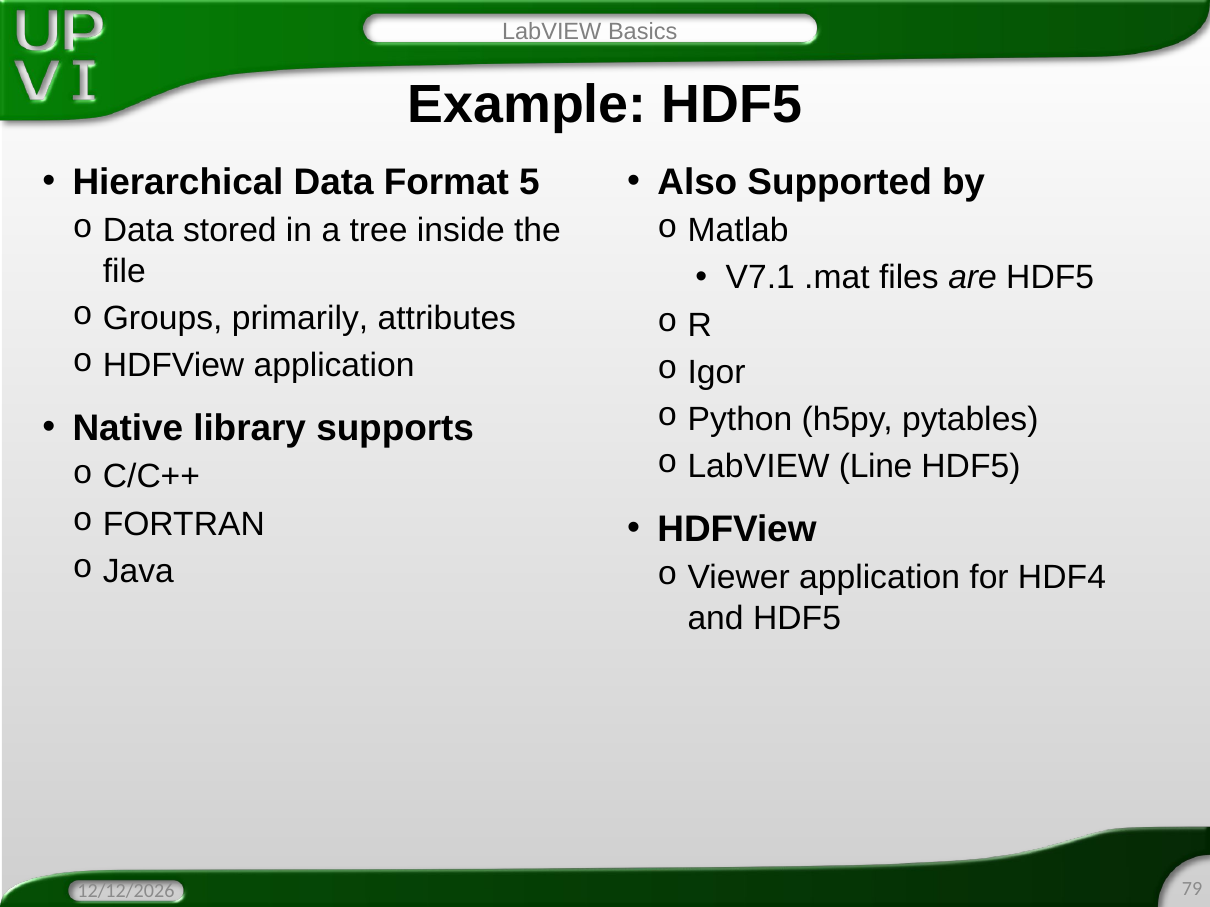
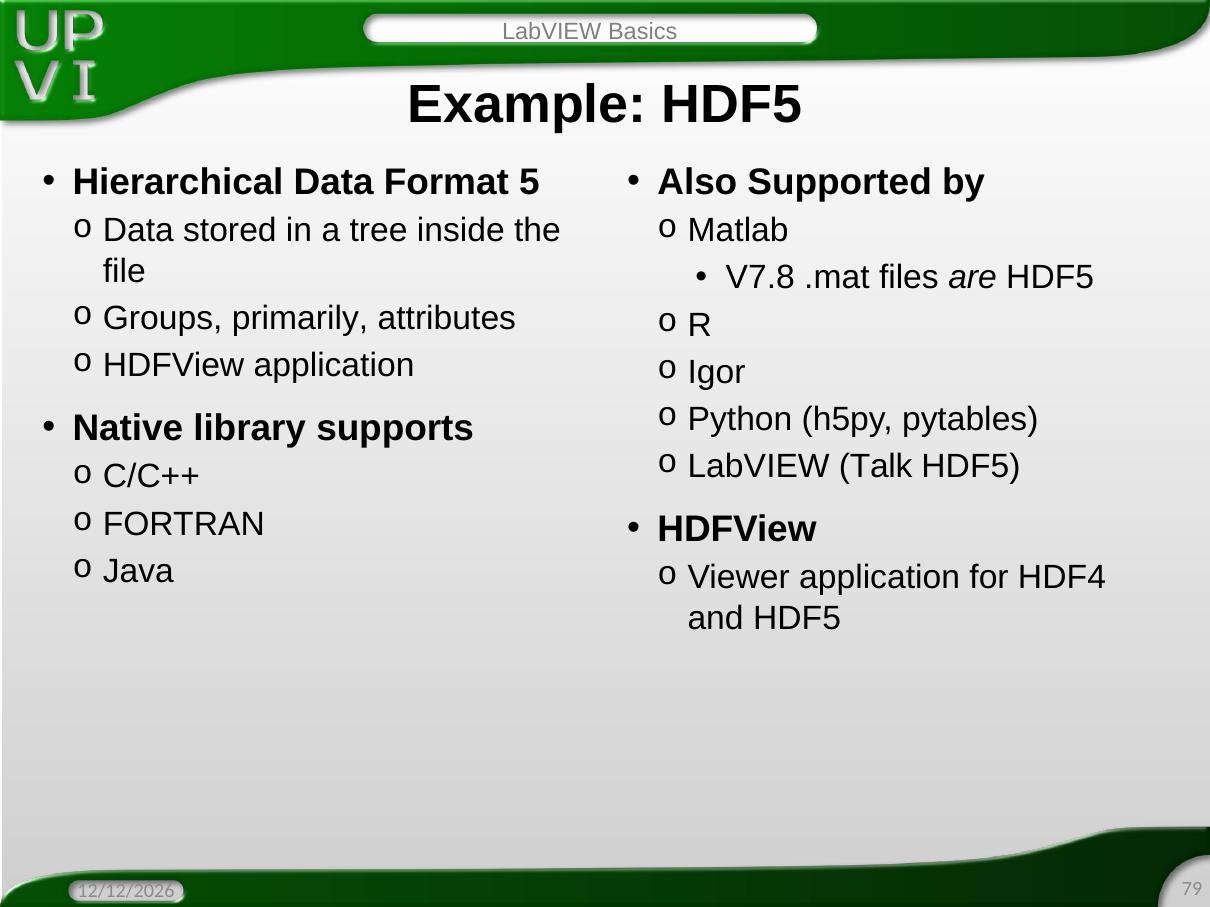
V7.1: V7.1 -> V7.8
Line: Line -> Talk
